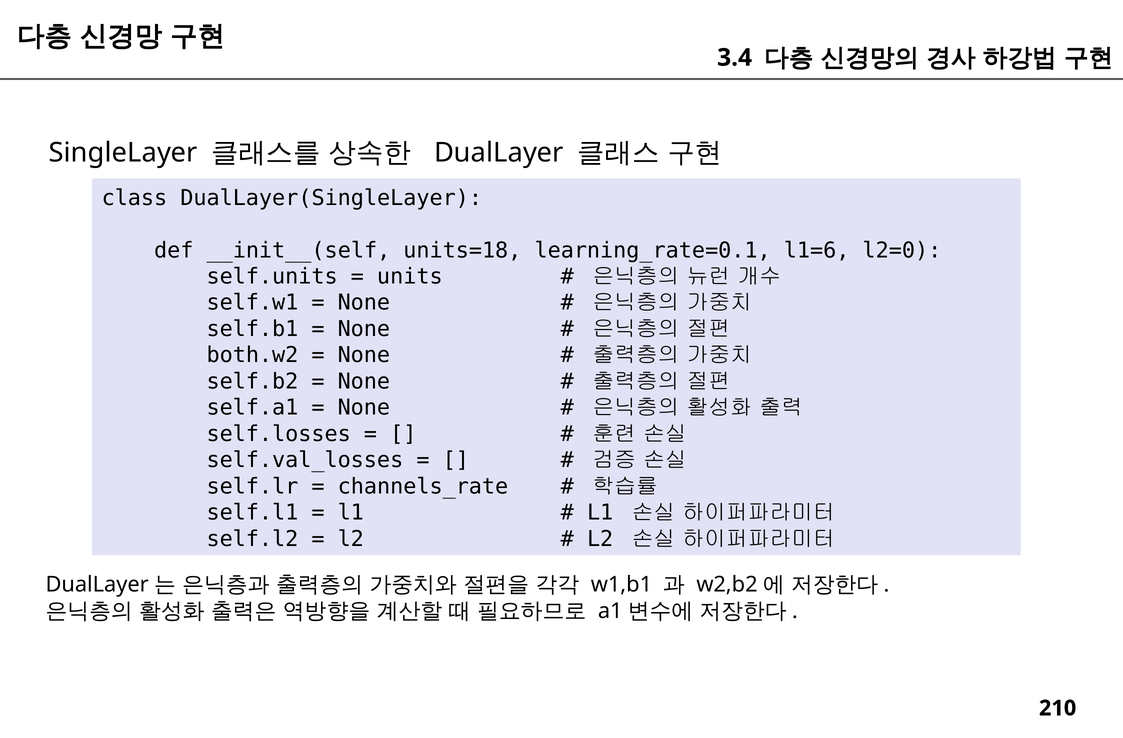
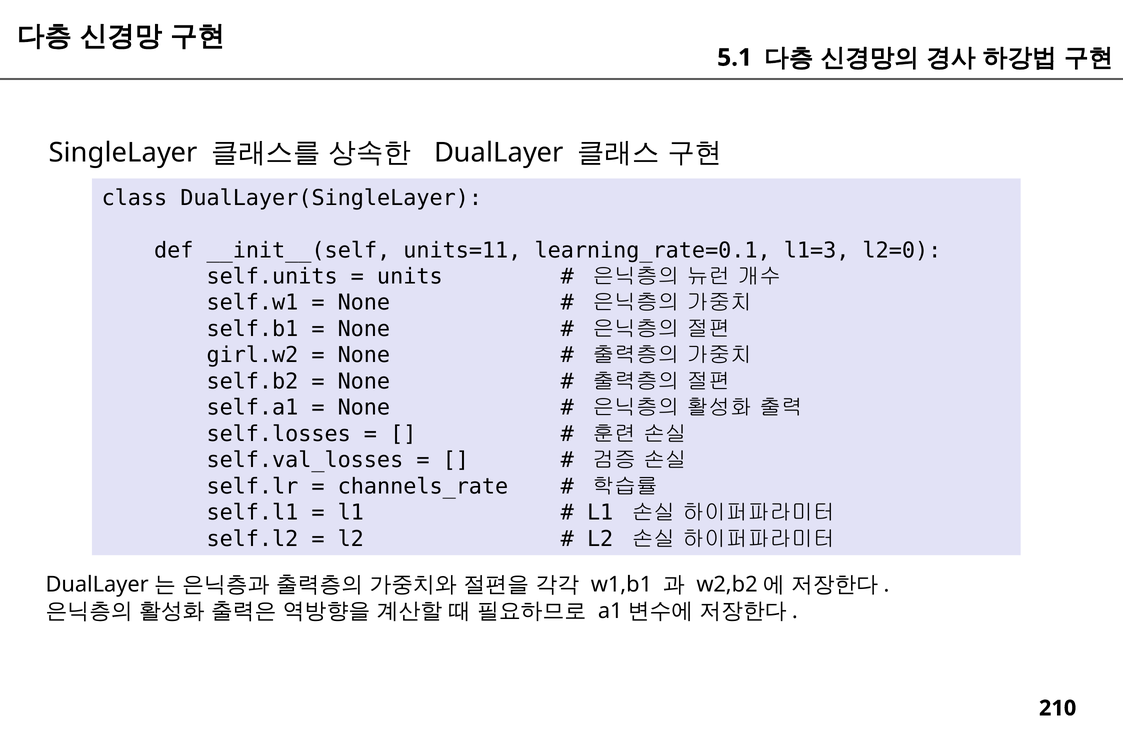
3.4: 3.4 -> 5.1
units=18: units=18 -> units=11
l1=6: l1=6 -> l1=3
both.w2: both.w2 -> girl.w2
